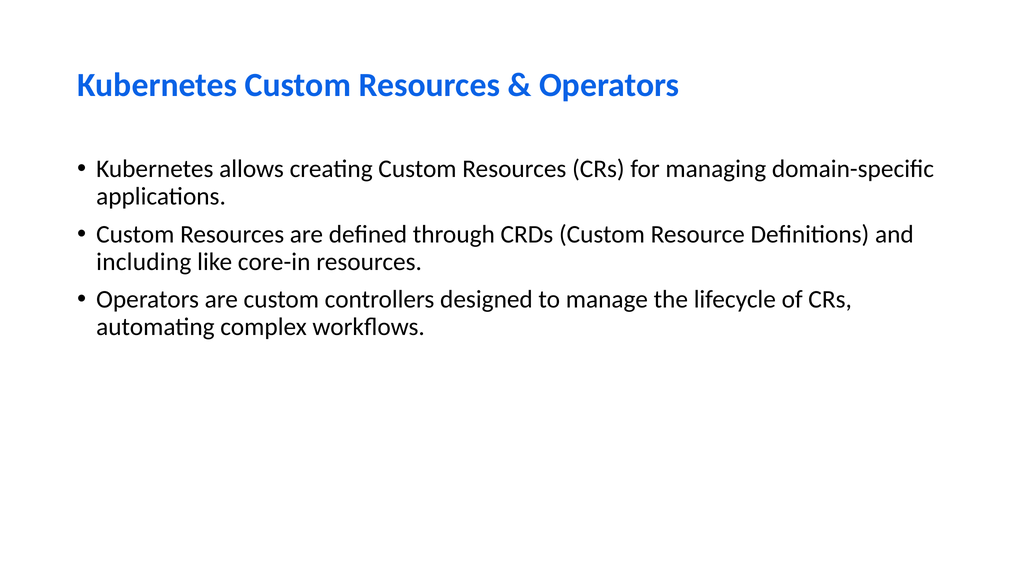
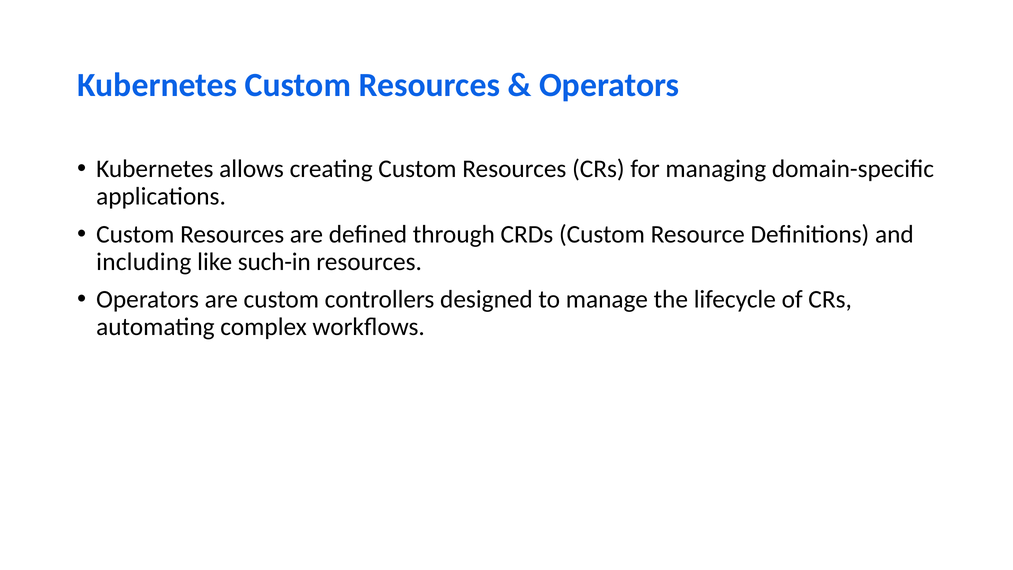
core-in: core-in -> such-in
